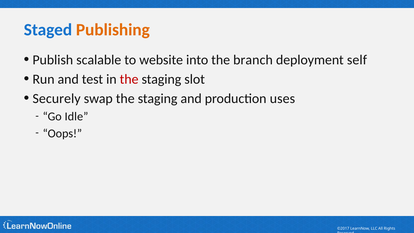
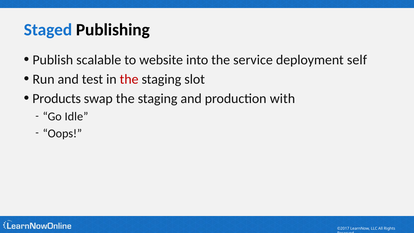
Publishing colour: orange -> black
branch: branch -> service
Securely: Securely -> Products
uses: uses -> with
